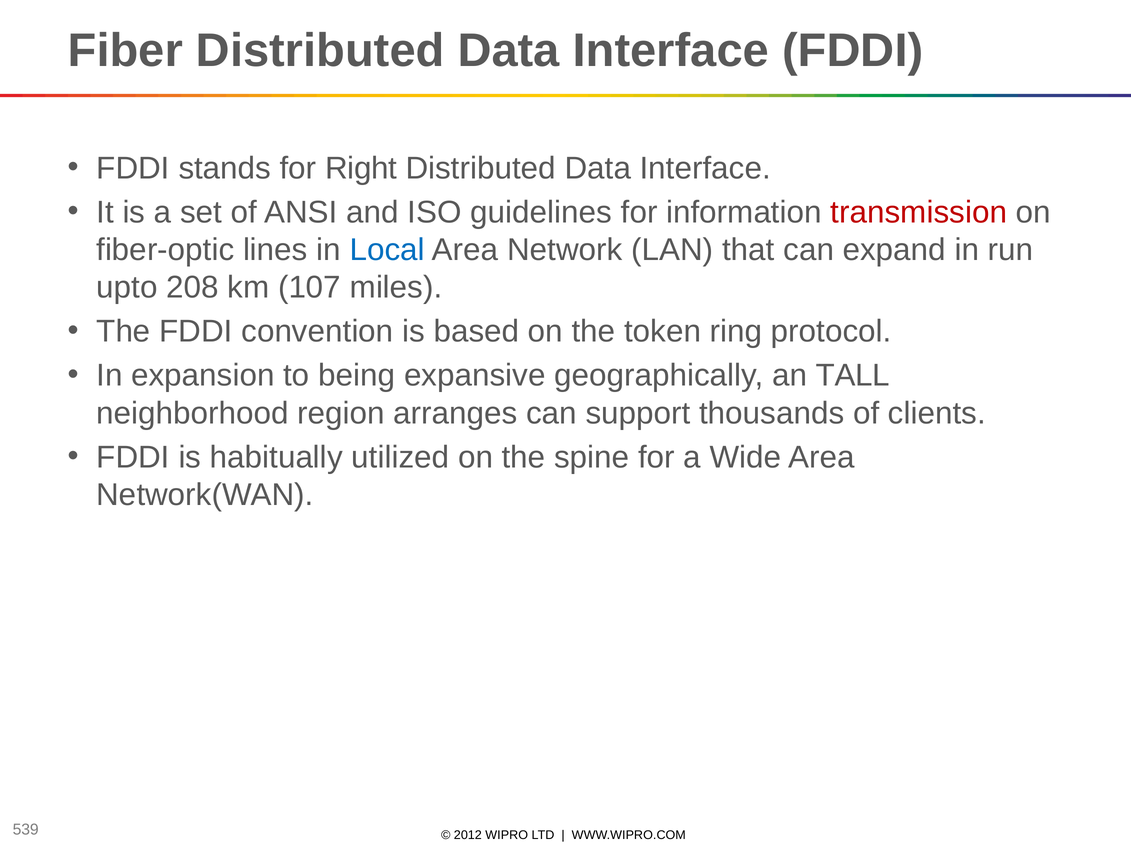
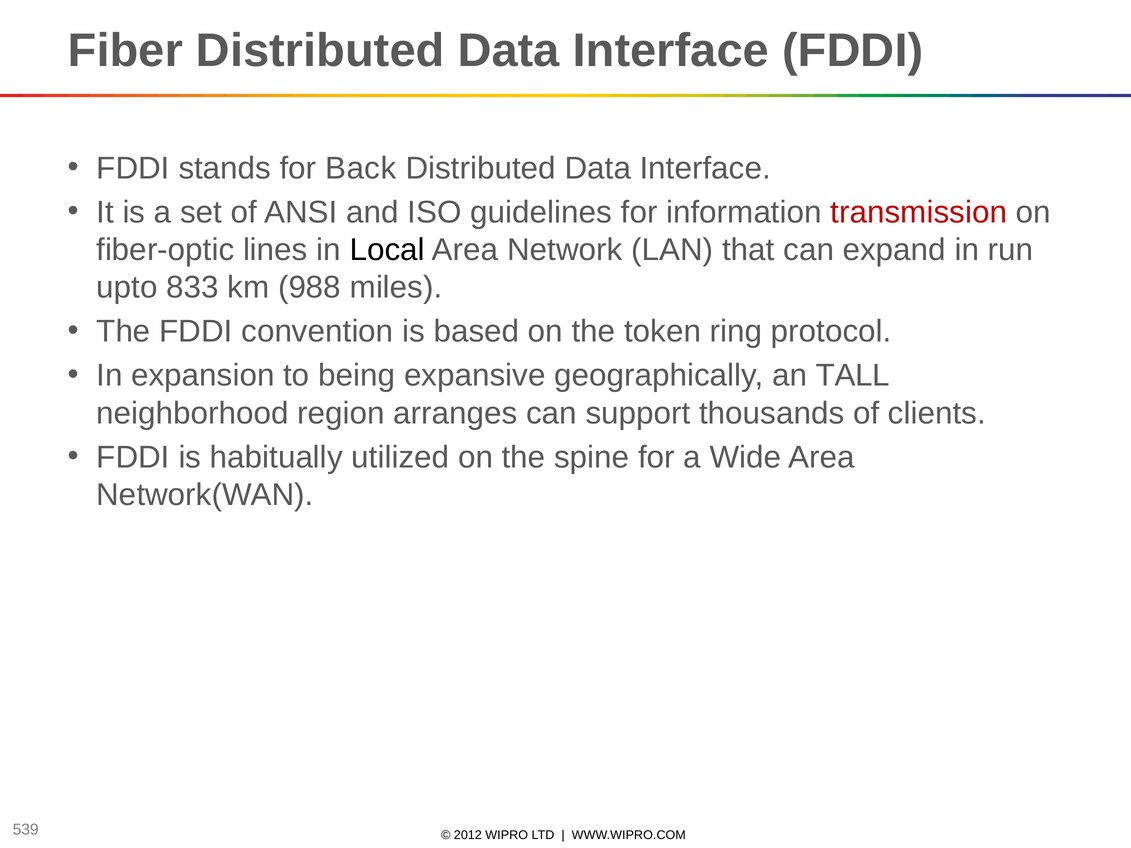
Right: Right -> Back
Local colour: blue -> black
208: 208 -> 833
107: 107 -> 988
